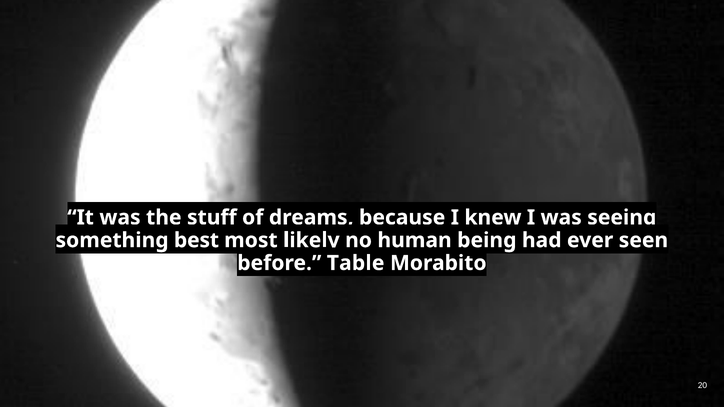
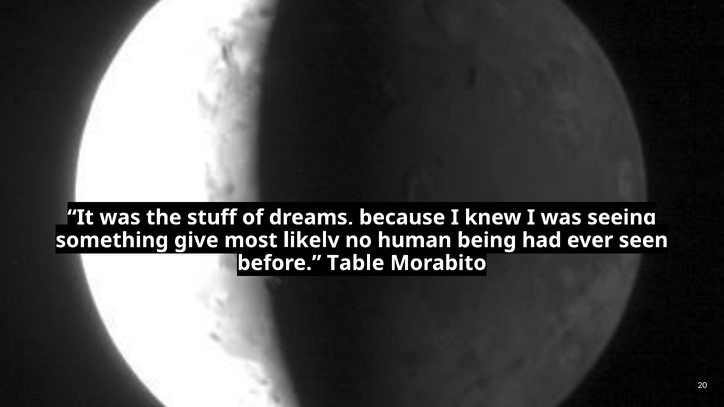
best: best -> give
